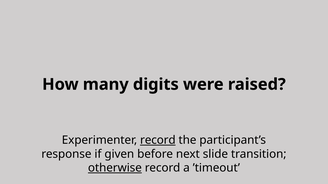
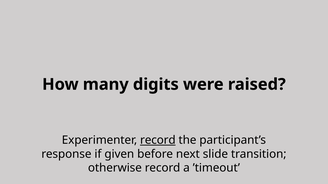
otherwise underline: present -> none
